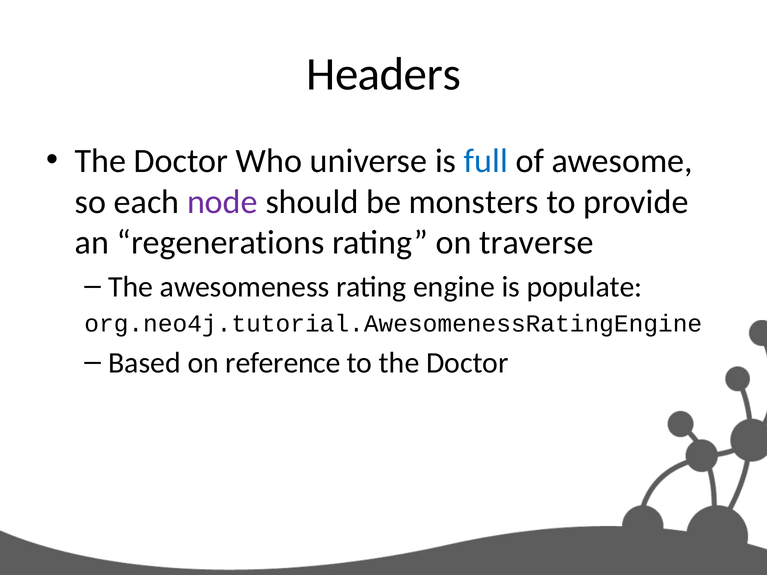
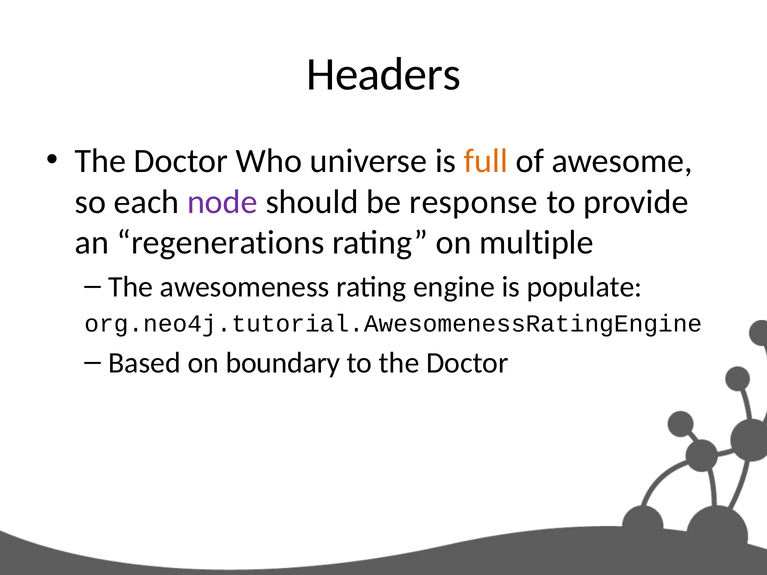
full colour: blue -> orange
monsters: monsters -> response
traverse: traverse -> multiple
reference: reference -> boundary
